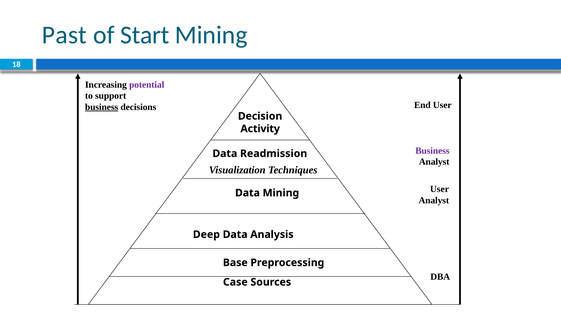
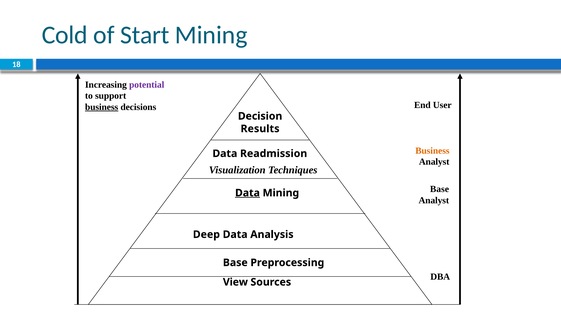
Past: Past -> Cold
Activity: Activity -> Results
Business at (432, 151) colour: purple -> orange
User at (440, 189): User -> Base
Data at (247, 193) underline: none -> present
Case: Case -> View
